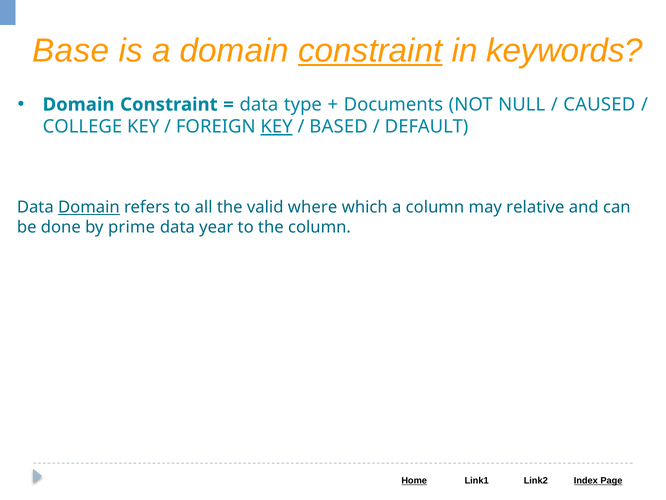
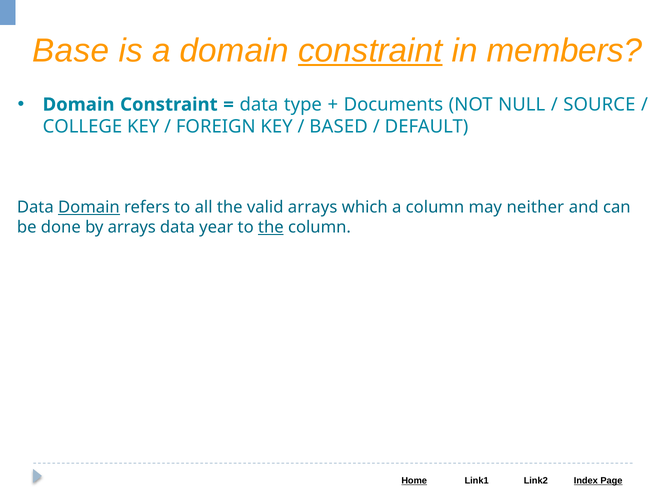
keywords: keywords -> members
CAUSED: CAUSED -> SOURCE
KEY at (277, 127) underline: present -> none
valid where: where -> arrays
relative: relative -> neither
by prime: prime -> arrays
the at (271, 227) underline: none -> present
